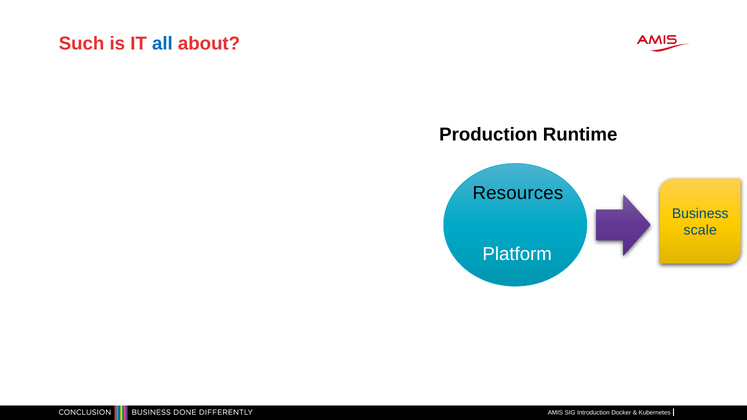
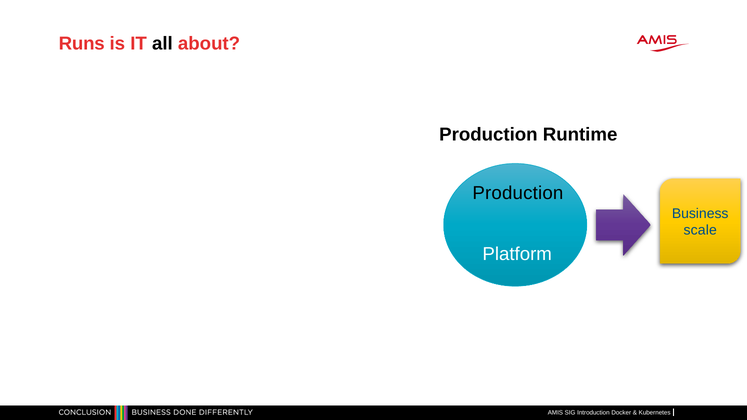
Such: Such -> Runs
all colour: blue -> black
Resources at (518, 193): Resources -> Production
